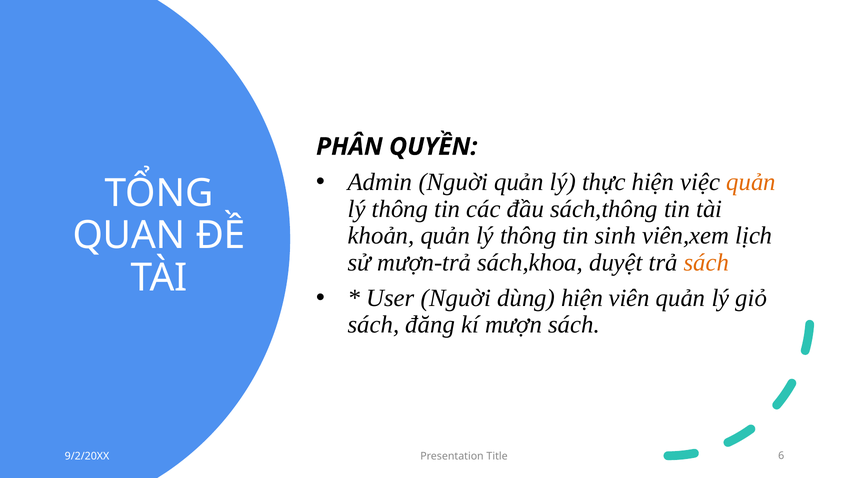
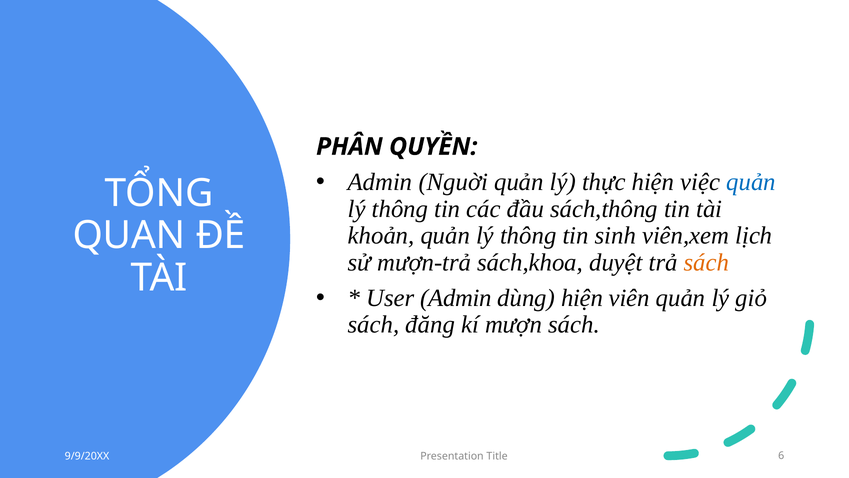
quản at (751, 182) colour: orange -> blue
User Nguời: Nguời -> Admin
9/2/20XX: 9/2/20XX -> 9/9/20XX
